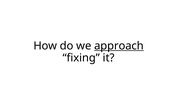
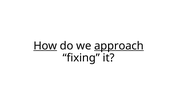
How underline: none -> present
